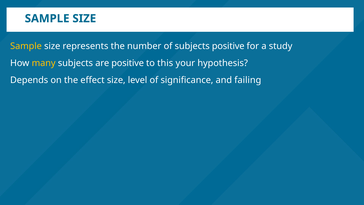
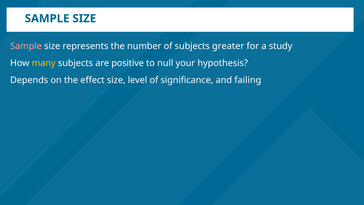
Sample at (26, 46) colour: yellow -> pink
subjects positive: positive -> greater
this: this -> null
